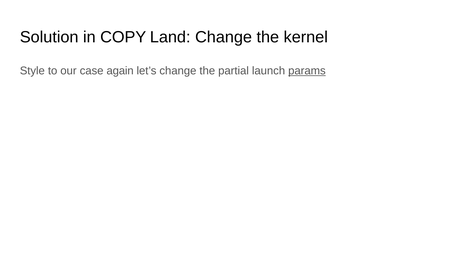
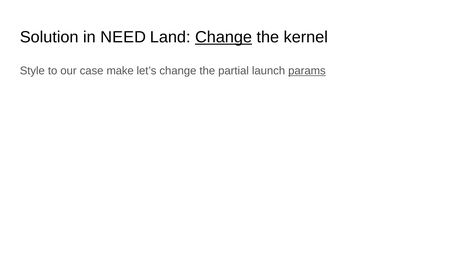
COPY: COPY -> NEED
Change at (224, 37) underline: none -> present
again: again -> make
